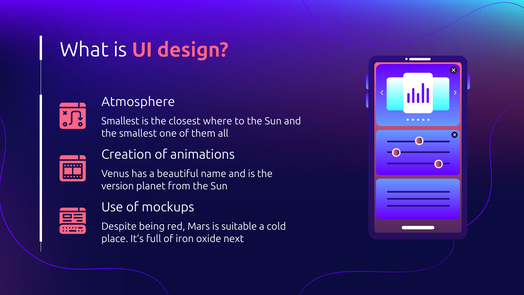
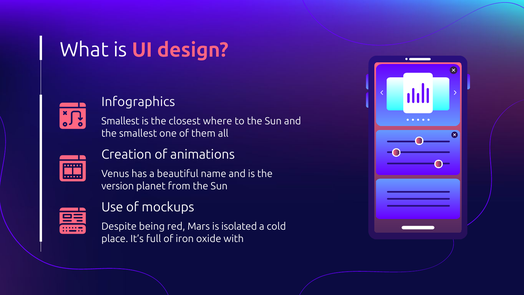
Atmosphere: Atmosphere -> Infographics
suitable: suitable -> isolated
next: next -> with
